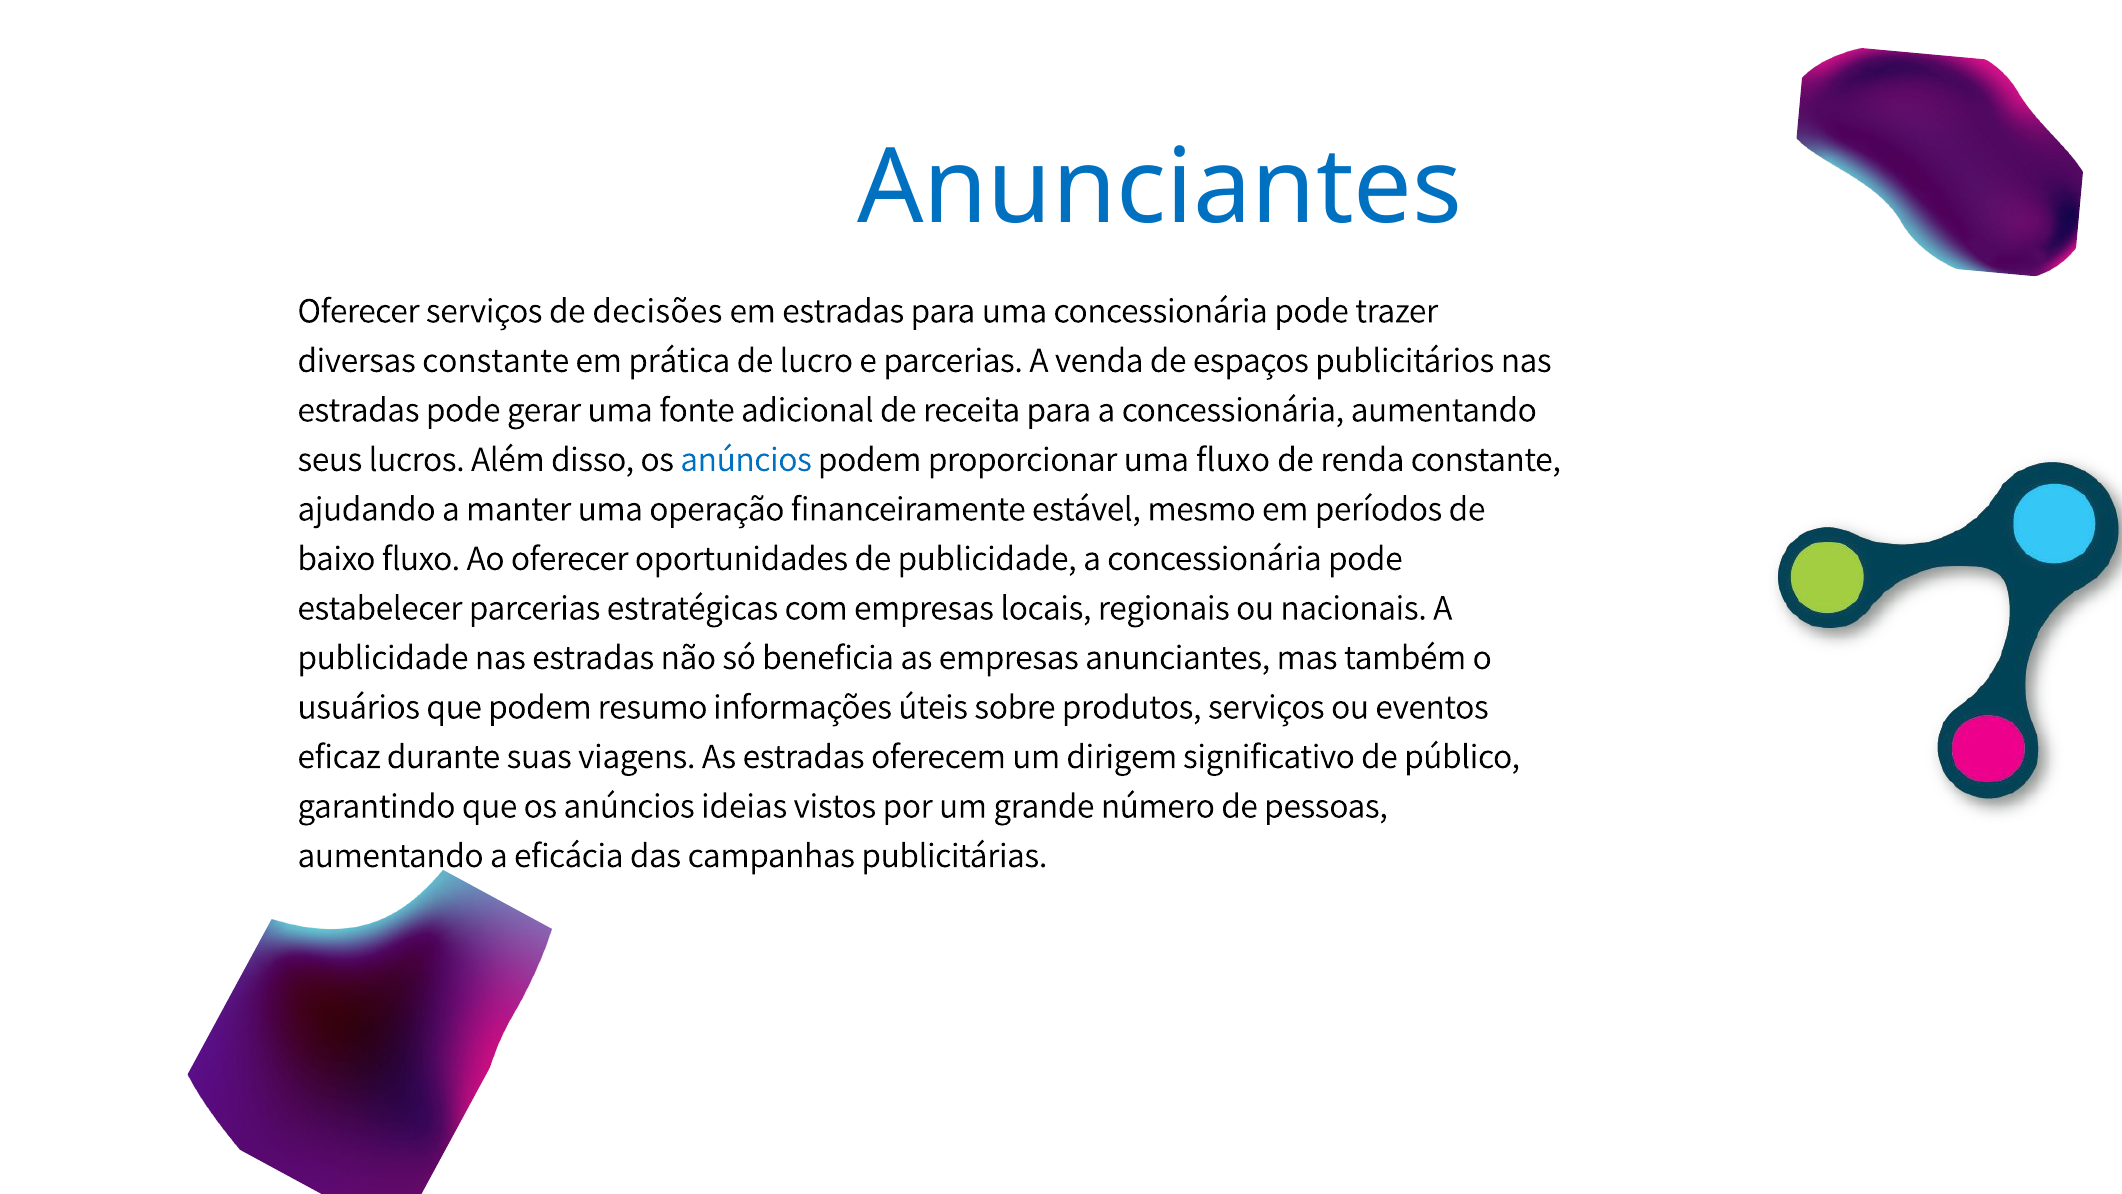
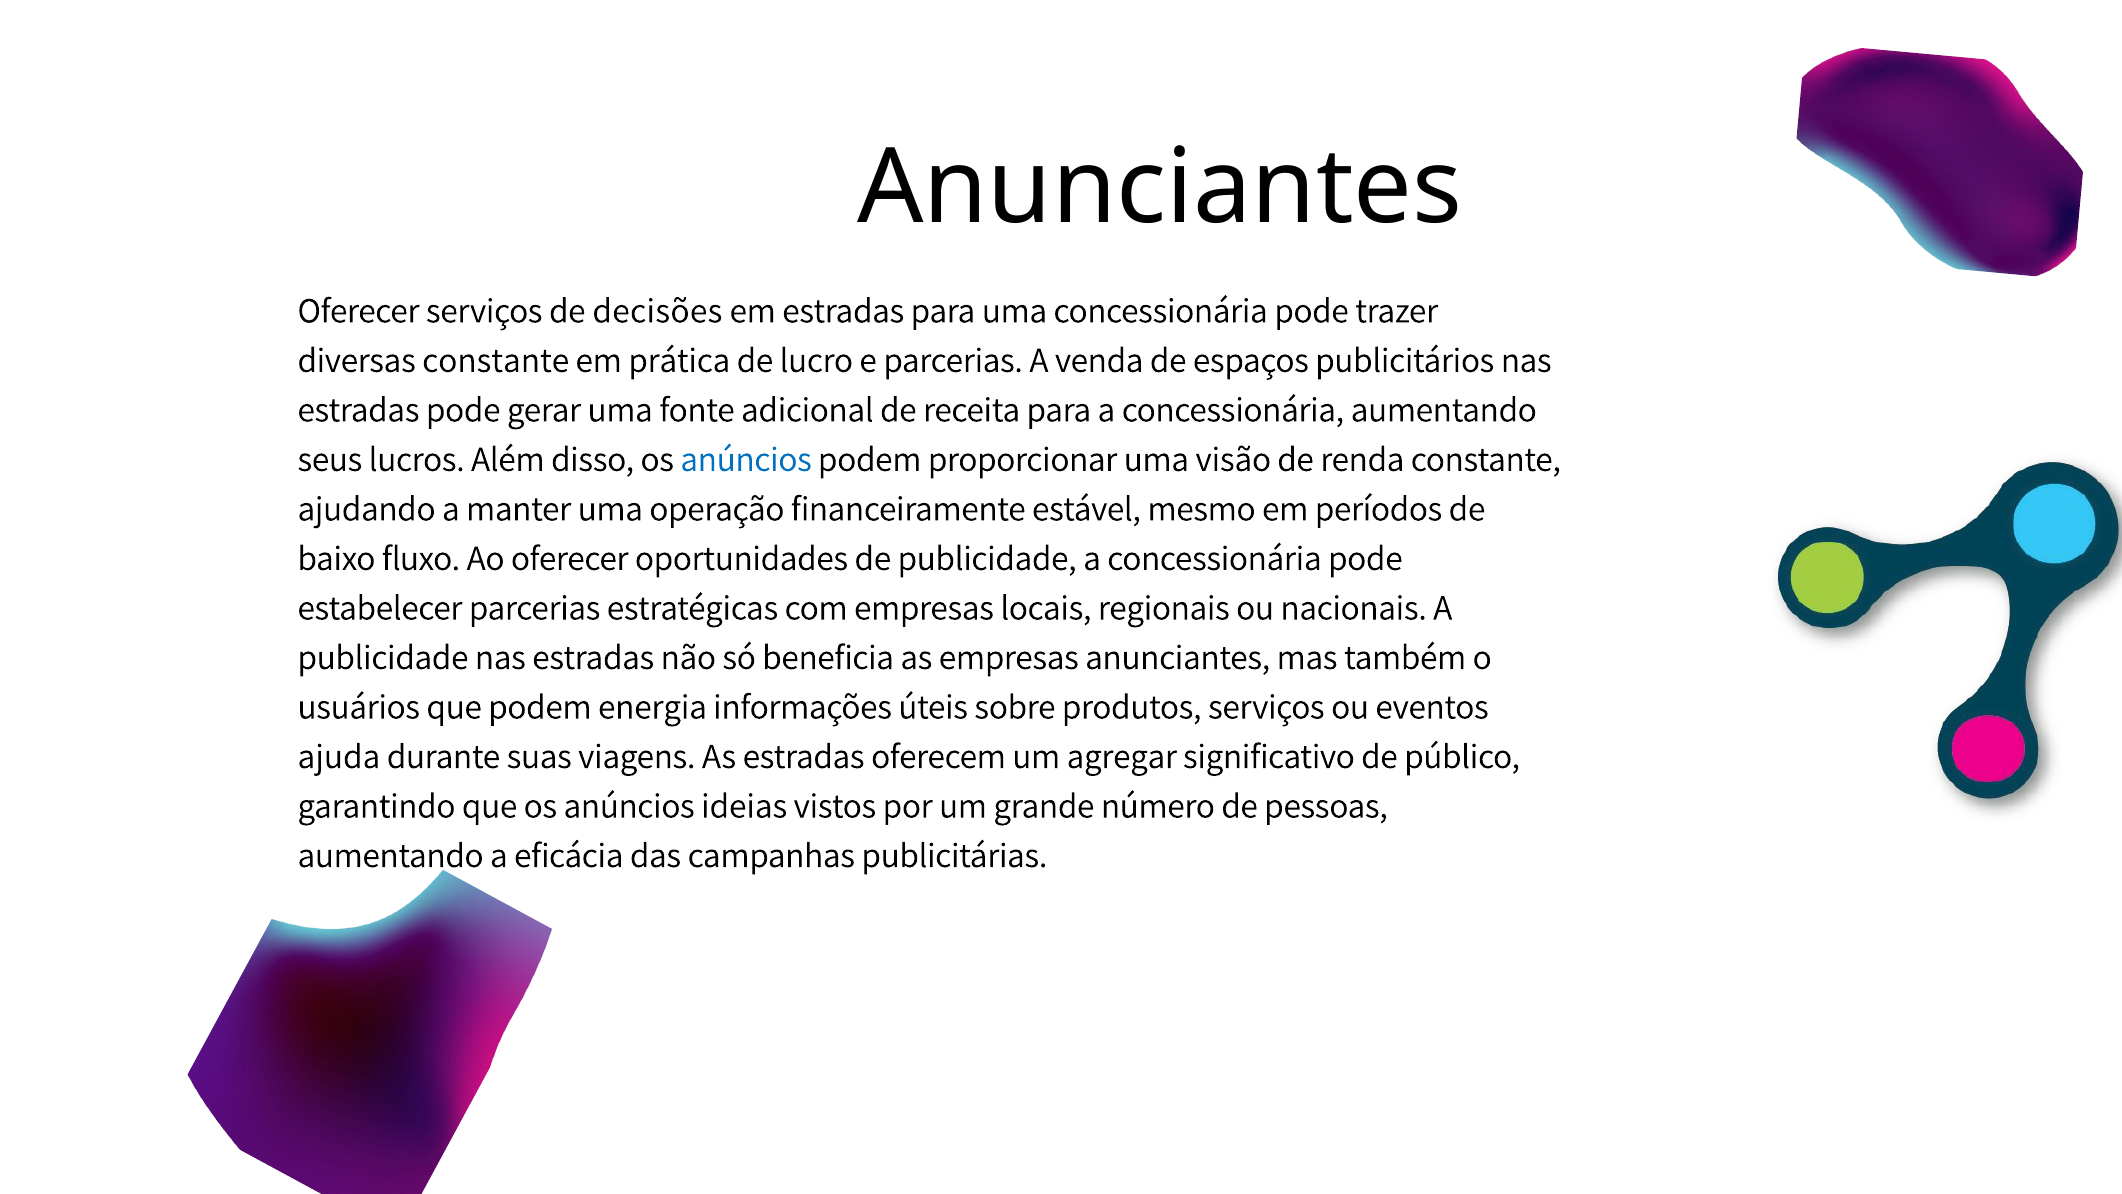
Anunciantes at (1160, 188) colour: blue -> black
uma fluxo: fluxo -> visão
resumo: resumo -> energia
eficaz: eficaz -> ajuda
dirigem: dirigem -> agregar
